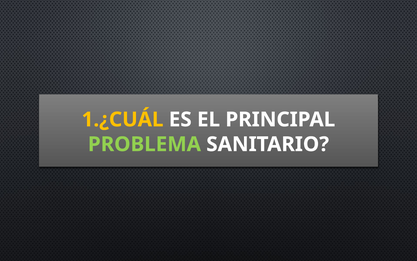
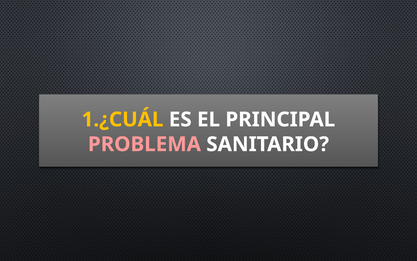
PROBLEMA colour: light green -> pink
